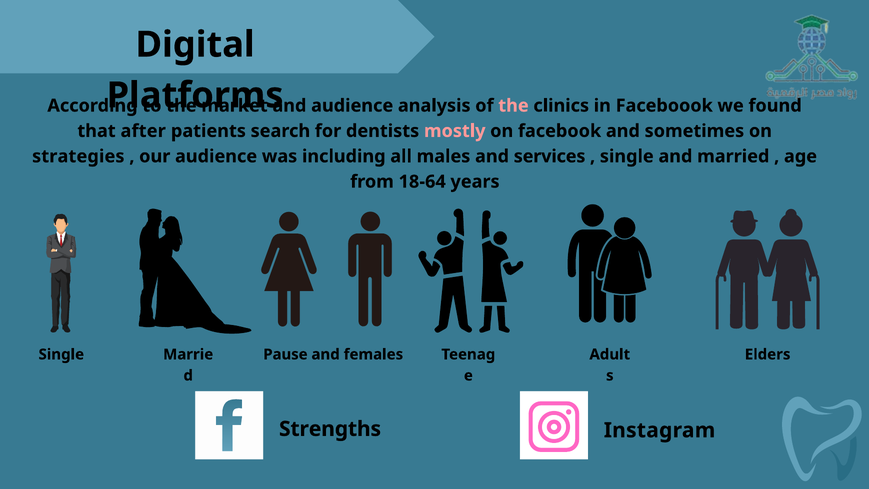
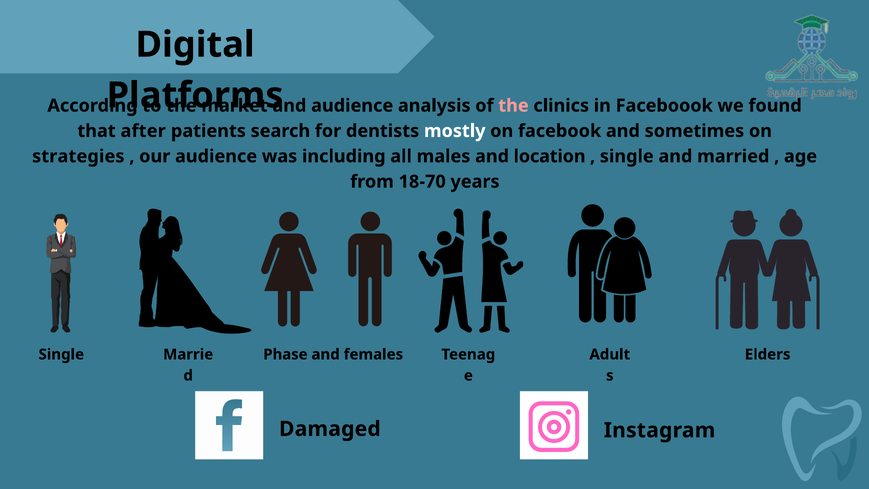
mostly colour: pink -> white
services: services -> location
18-64: 18-64 -> 18-70
Pause: Pause -> Phase
Strengths: Strengths -> Damaged
